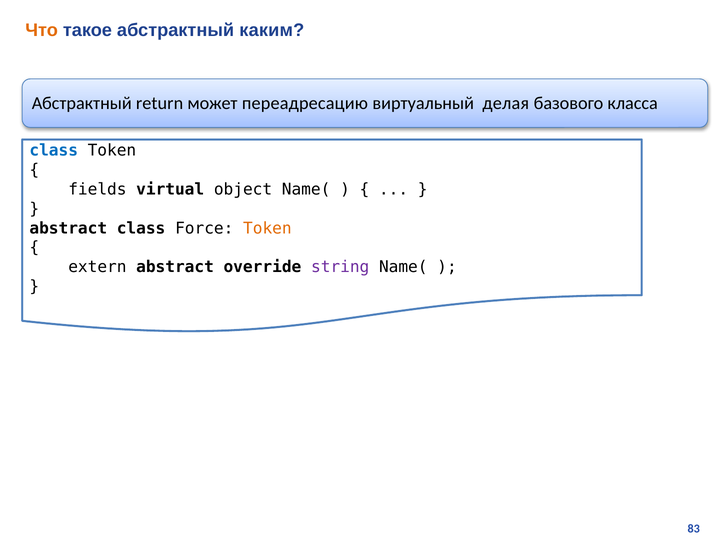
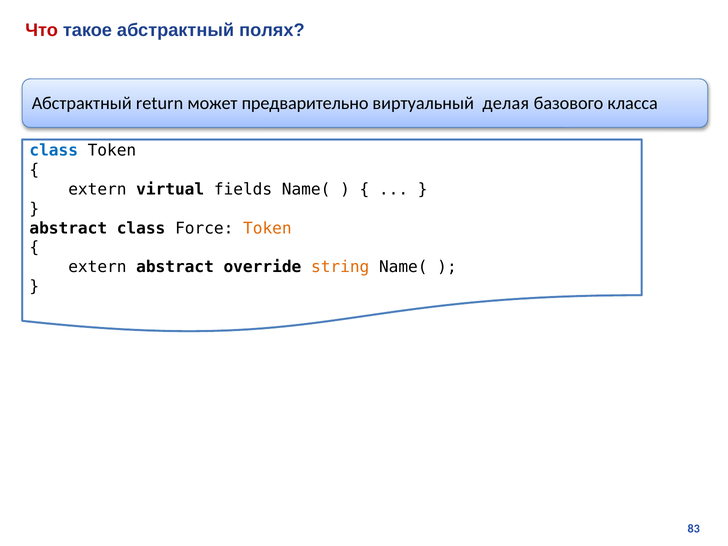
Что colour: orange -> red
каким: каким -> полях
переадресацию: переадресацию -> предварительно
fields at (97, 189): fields -> extern
object: object -> fields
string colour: purple -> orange
